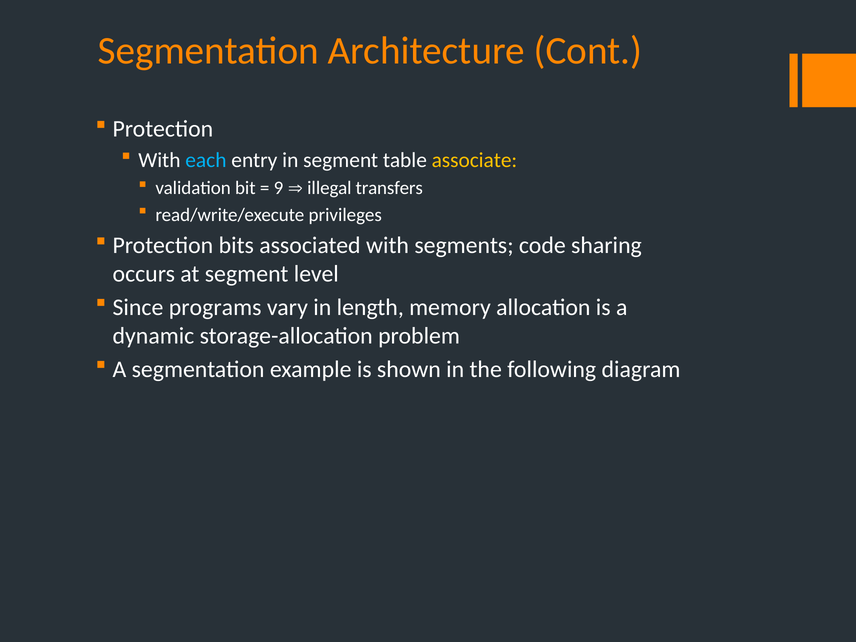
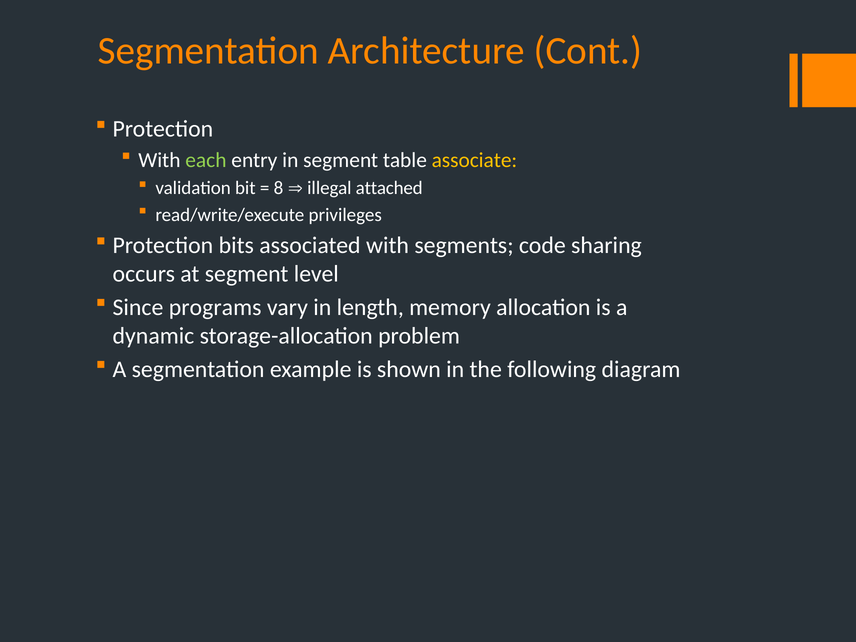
each colour: light blue -> light green
9: 9 -> 8
transfers: transfers -> attached
